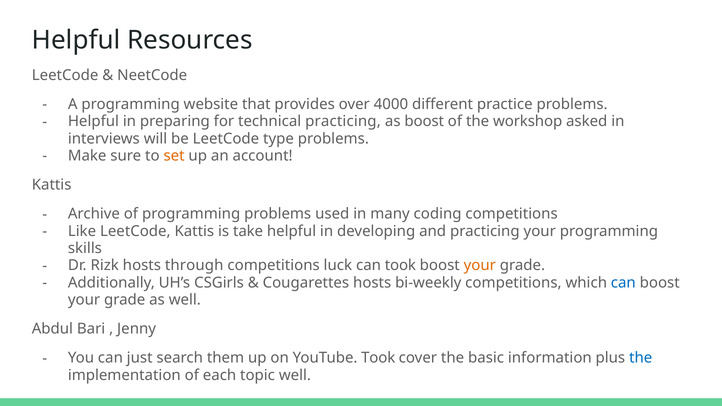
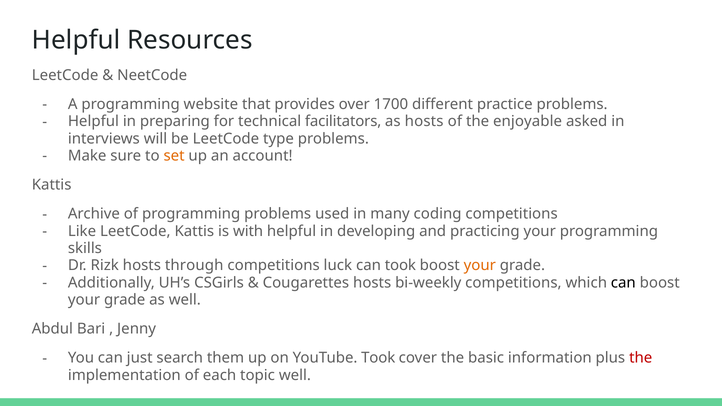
4000: 4000 -> 1700
technical practicing: practicing -> facilitators
as boost: boost -> hosts
workshop: workshop -> enjoyable
take: take -> with
can at (623, 283) colour: blue -> black
the at (641, 358) colour: blue -> red
